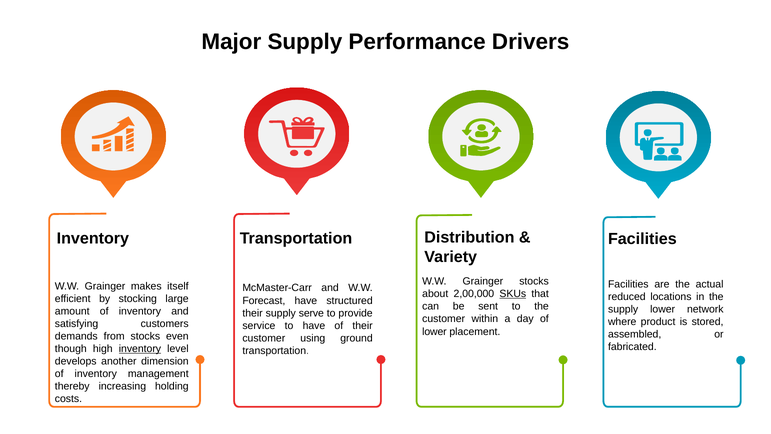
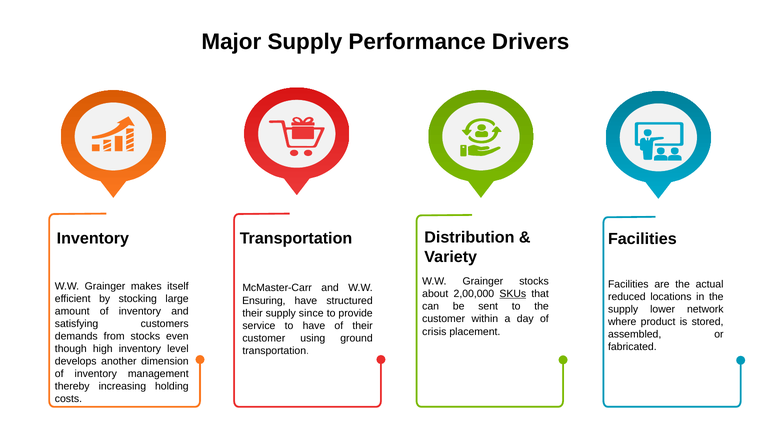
Forecast: Forecast -> Ensuring
serve: serve -> since
lower at (434, 331): lower -> crisis
inventory at (140, 349) underline: present -> none
